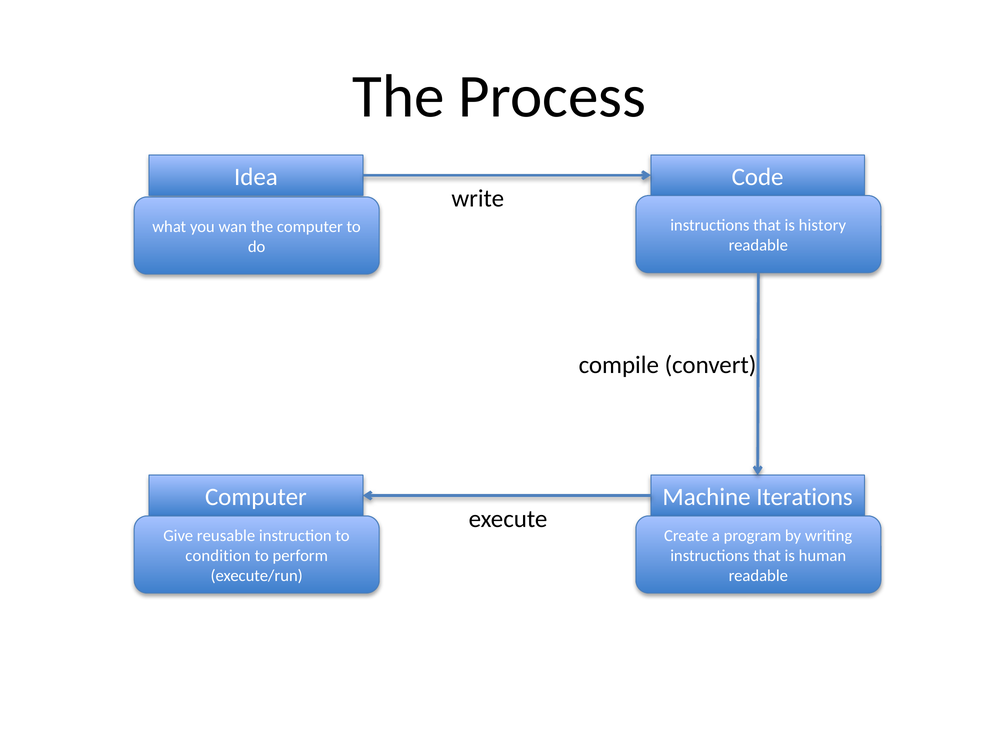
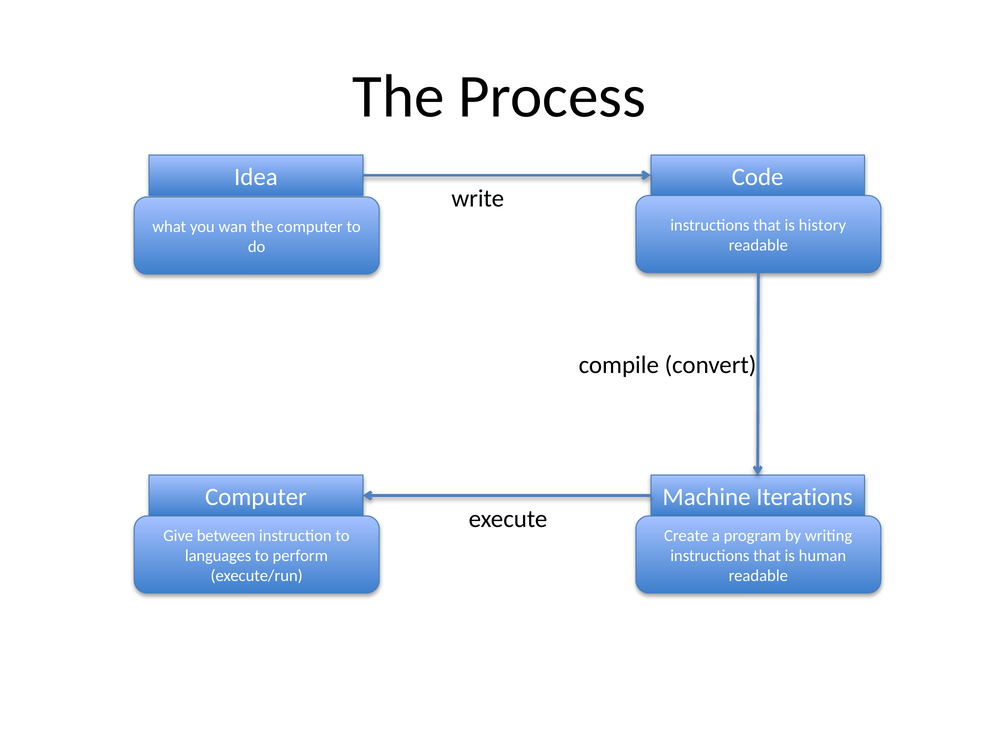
reusable: reusable -> between
condition: condition -> languages
